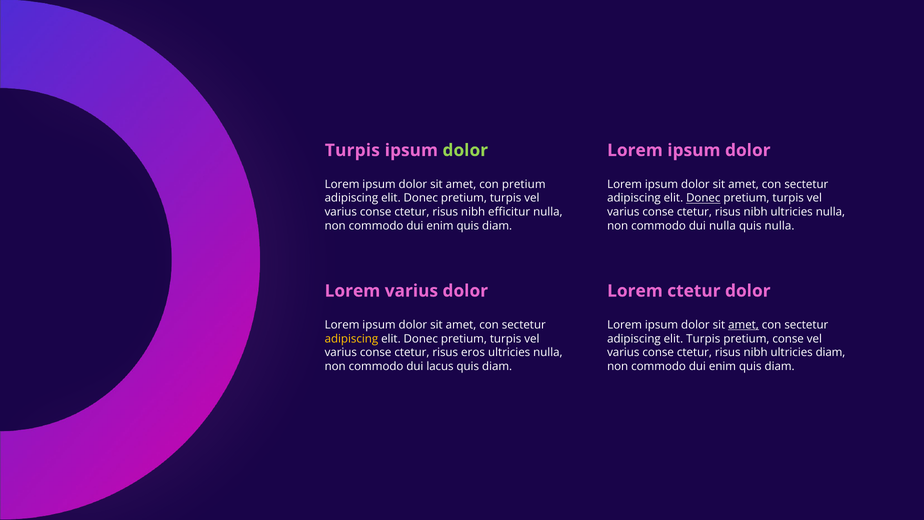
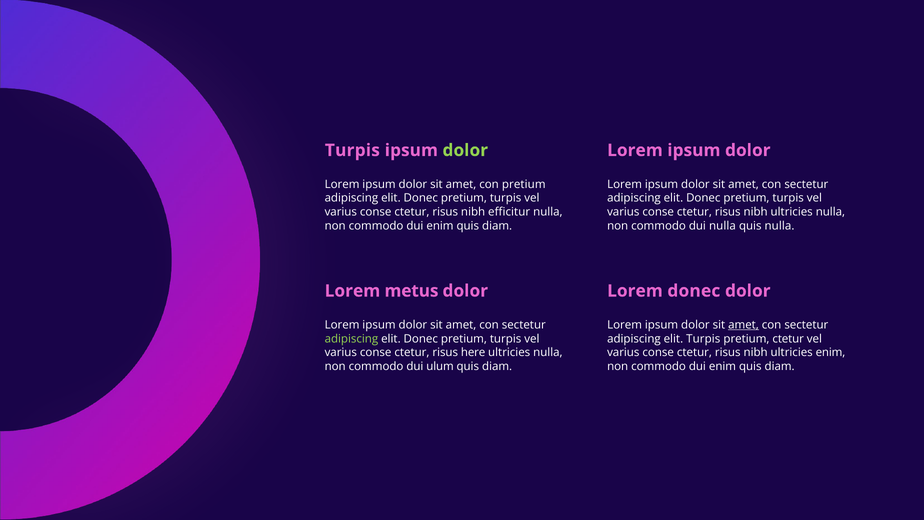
Donec at (703, 198) underline: present -> none
Lorem varius: varius -> metus
Lorem ctetur: ctetur -> donec
adipiscing at (351, 339) colour: yellow -> light green
pretium conse: conse -> ctetur
eros: eros -> here
ultricies diam: diam -> enim
lacus: lacus -> ulum
